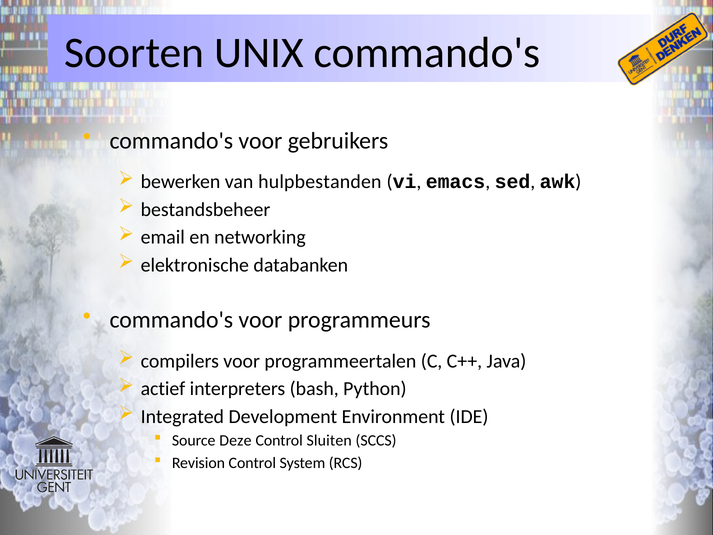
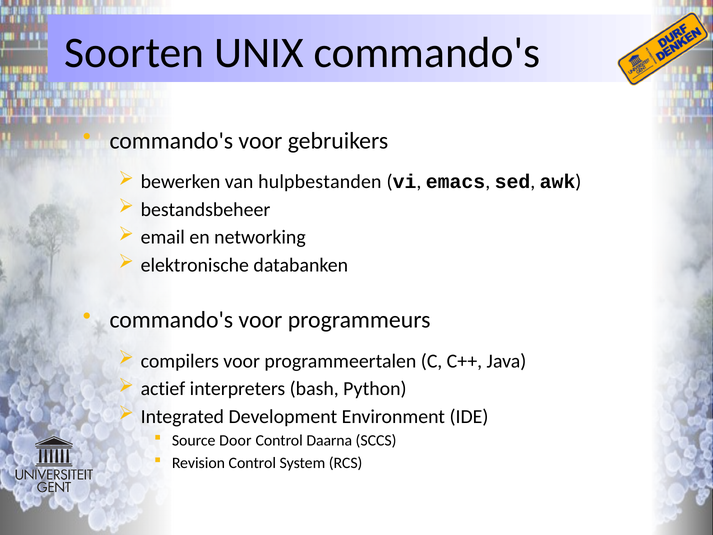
Deze: Deze -> Door
Sluiten: Sluiten -> Daarna
